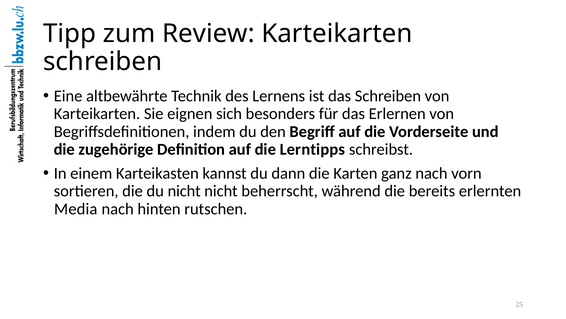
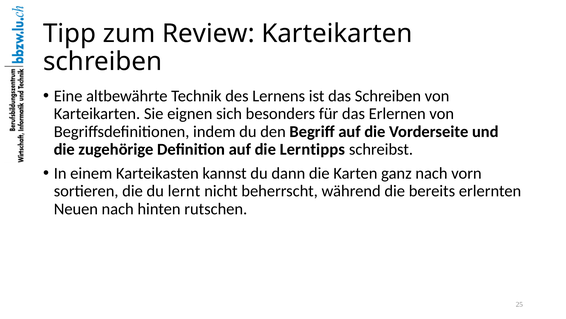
du nicht: nicht -> lernt
Media: Media -> Neuen
